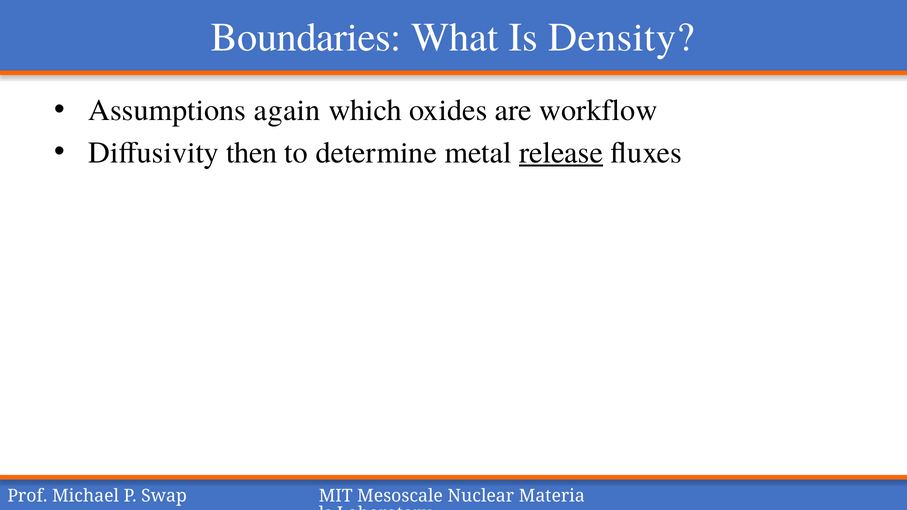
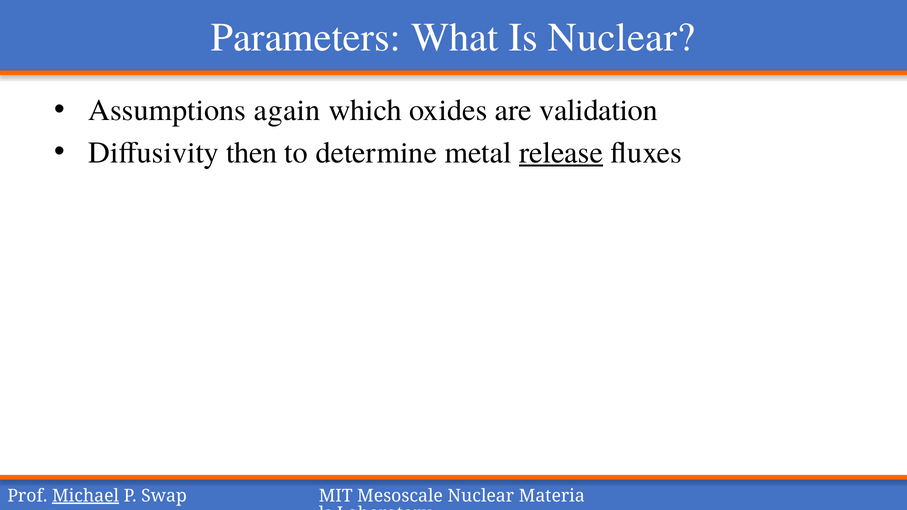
Boundaries: Boundaries -> Parameters
Is Density: Density -> Nuclear
workflow: workflow -> validation
Michael underline: none -> present
